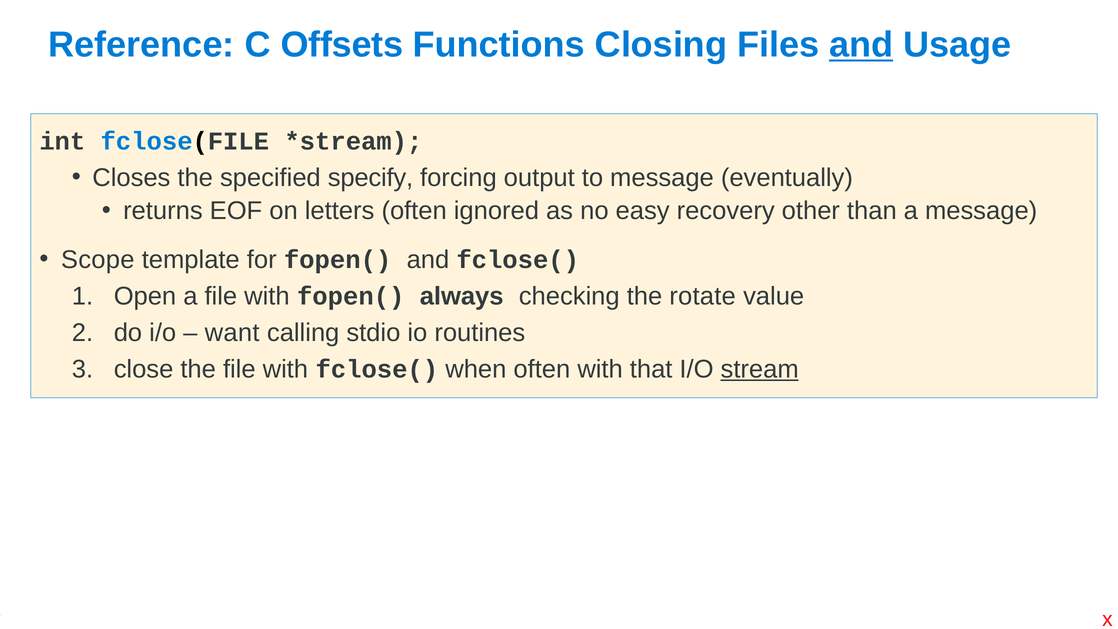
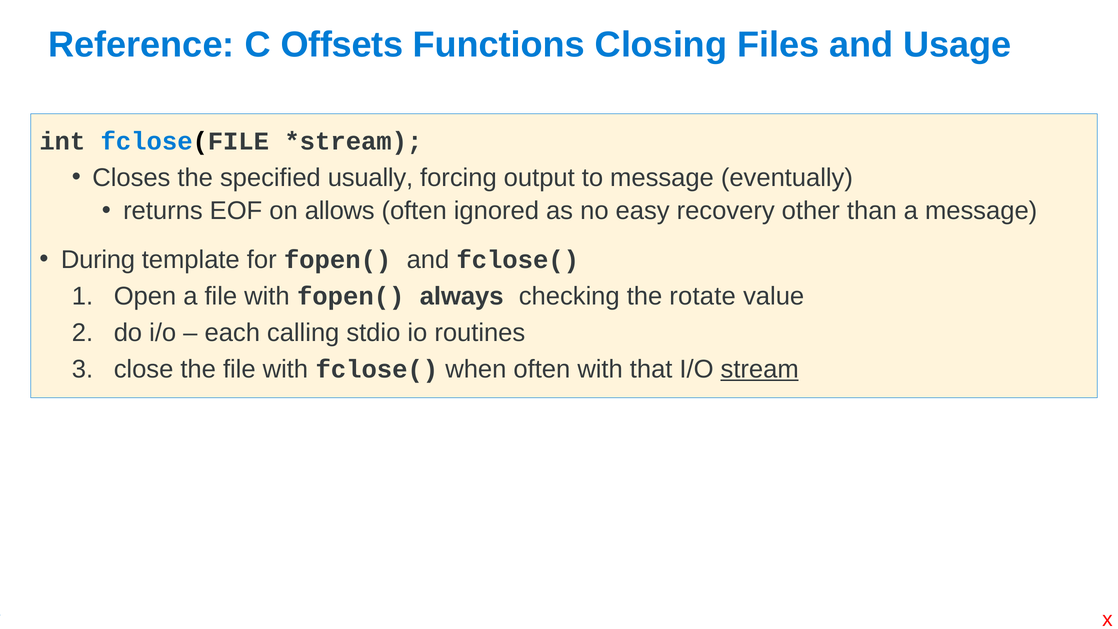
and at (861, 45) underline: present -> none
specify: specify -> usually
letters: letters -> allows
Scope: Scope -> During
want: want -> each
